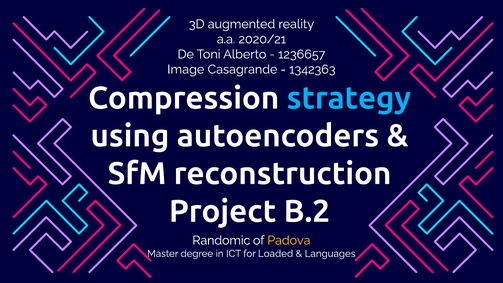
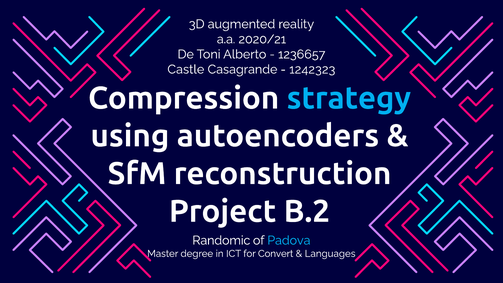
Image: Image -> Castle
1342363: 1342363 -> 1242323
Padova colour: yellow -> light blue
Loaded: Loaded -> Convert
